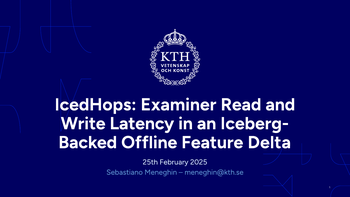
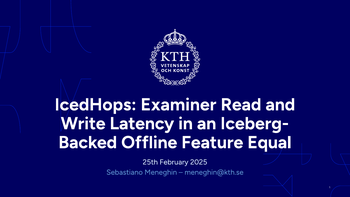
Delta: Delta -> Equal
